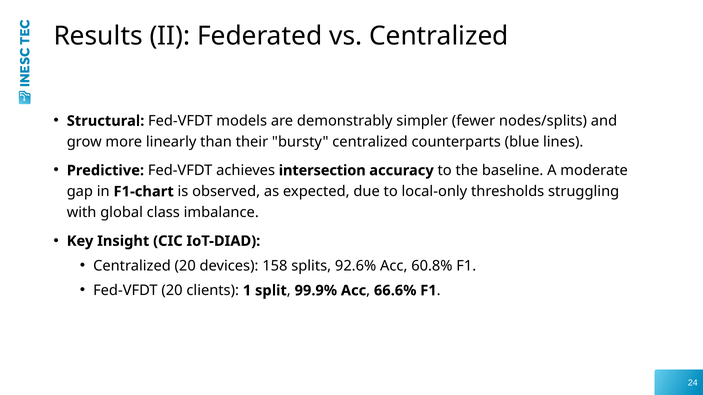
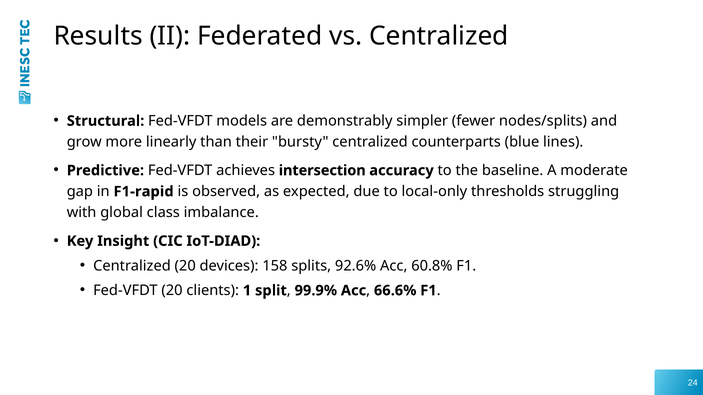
F1-chart: F1-chart -> F1-rapid
